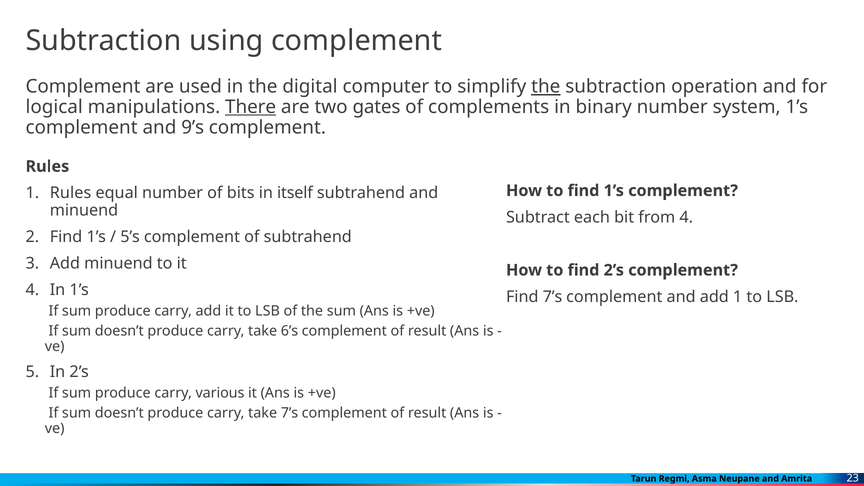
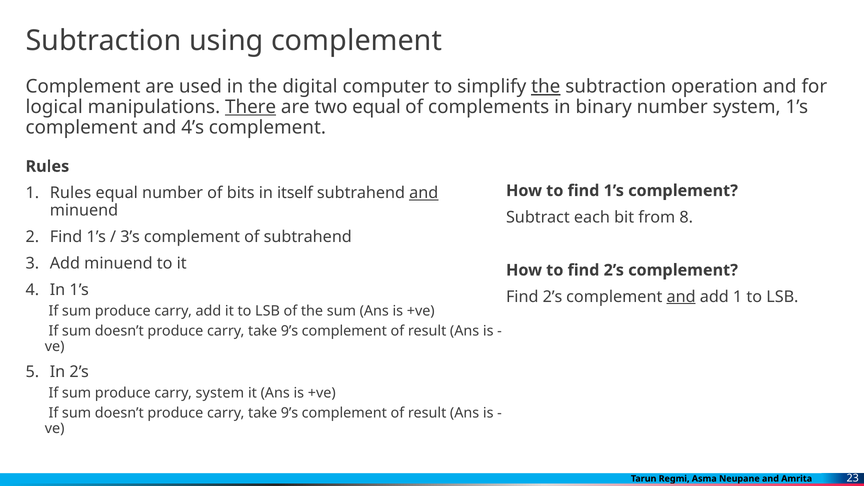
two gates: gates -> equal
9’s: 9’s -> 4’s
and at (424, 193) underline: none -> present
from 4: 4 -> 8
5’s: 5’s -> 3’s
7’s at (552, 297): 7’s -> 2’s
and at (681, 297) underline: none -> present
6’s at (290, 331): 6’s -> 9’s
carry various: various -> system
7’s at (290, 413): 7’s -> 9’s
